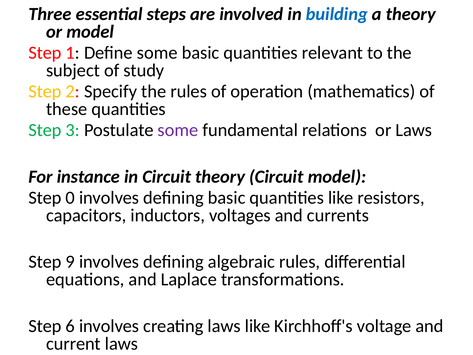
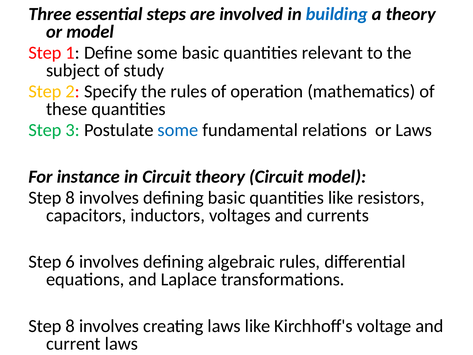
some at (178, 130) colour: purple -> blue
0 at (70, 198): 0 -> 8
9: 9 -> 6
6 at (70, 326): 6 -> 8
